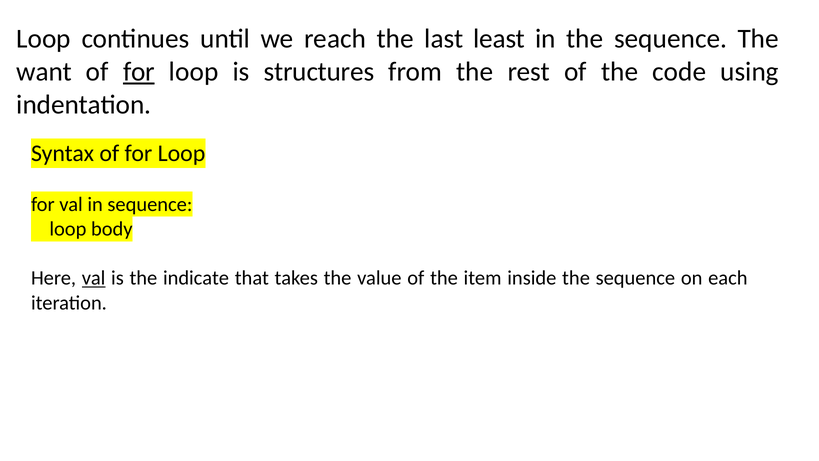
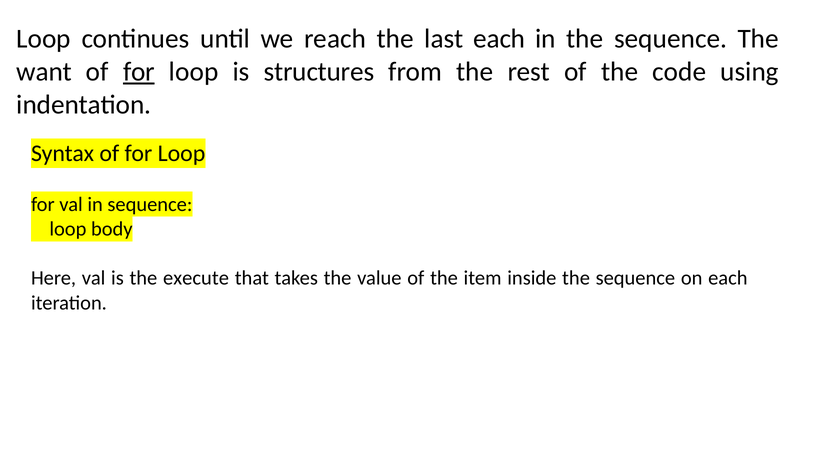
last least: least -> each
val at (94, 278) underline: present -> none
indicate: indicate -> execute
